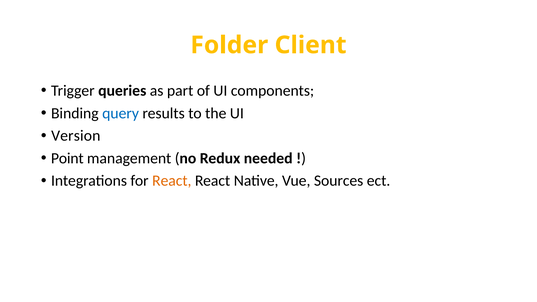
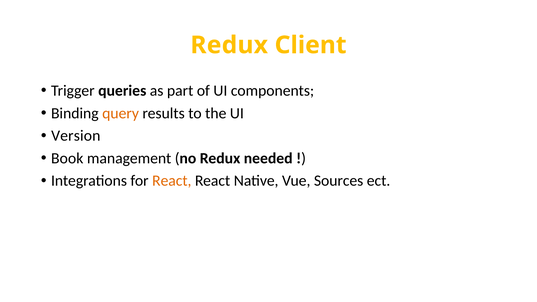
Folder at (229, 45): Folder -> Redux
query colour: blue -> orange
Point: Point -> Book
